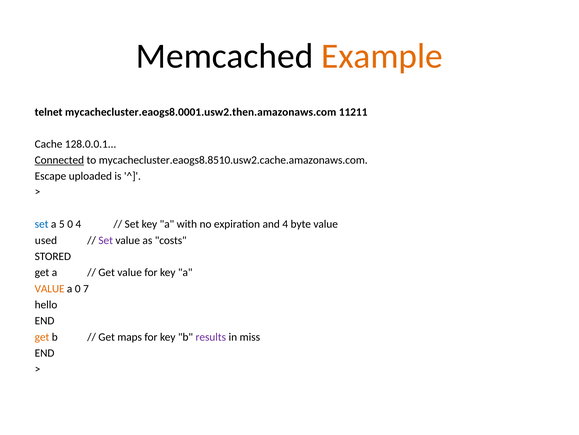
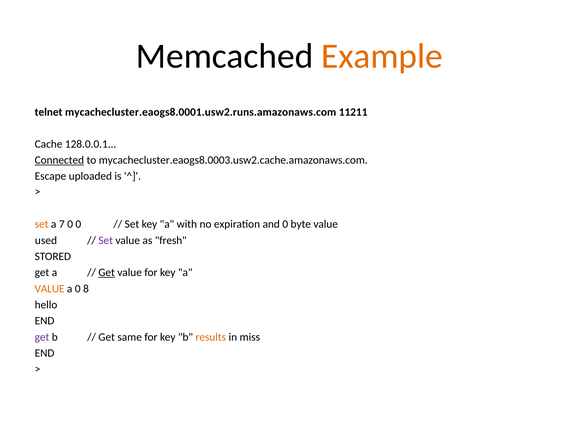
mycachecluster.eaogs8.0001.usw2.then.amazonaws.com: mycachecluster.eaogs8.0001.usw2.then.amazonaws.com -> mycachecluster.eaogs8.0001.usw2.runs.amazonaws.com
mycachecluster.eaogs8.8510.usw2.cache.amazonaws.com: mycachecluster.eaogs8.8510.usw2.cache.amazonaws.com -> mycachecluster.eaogs8.0003.usw2.cache.amazonaws.com
set at (42, 224) colour: blue -> orange
5: 5 -> 7
0 4: 4 -> 0
and 4: 4 -> 0
costs: costs -> fresh
Get at (107, 272) underline: none -> present
7: 7 -> 8
get at (42, 336) colour: orange -> purple
maps: maps -> same
results colour: purple -> orange
